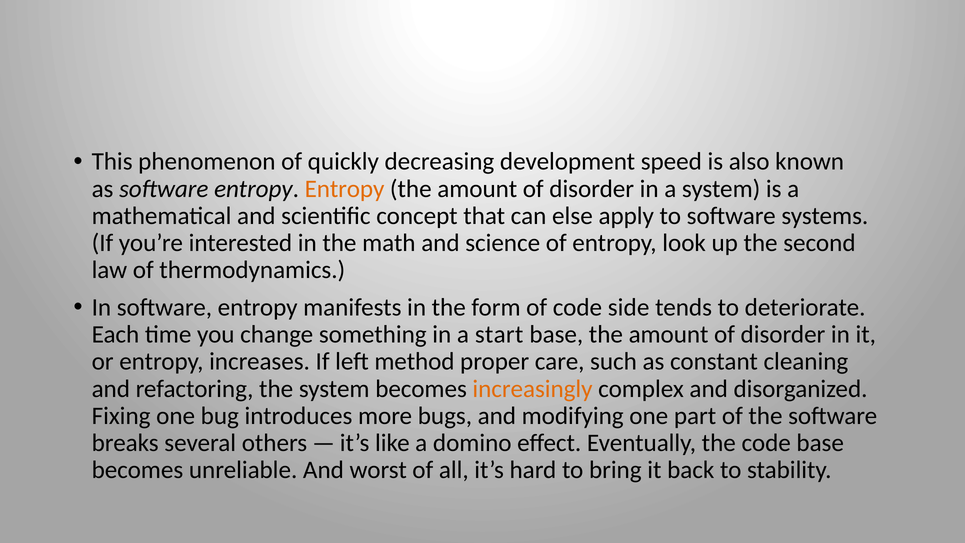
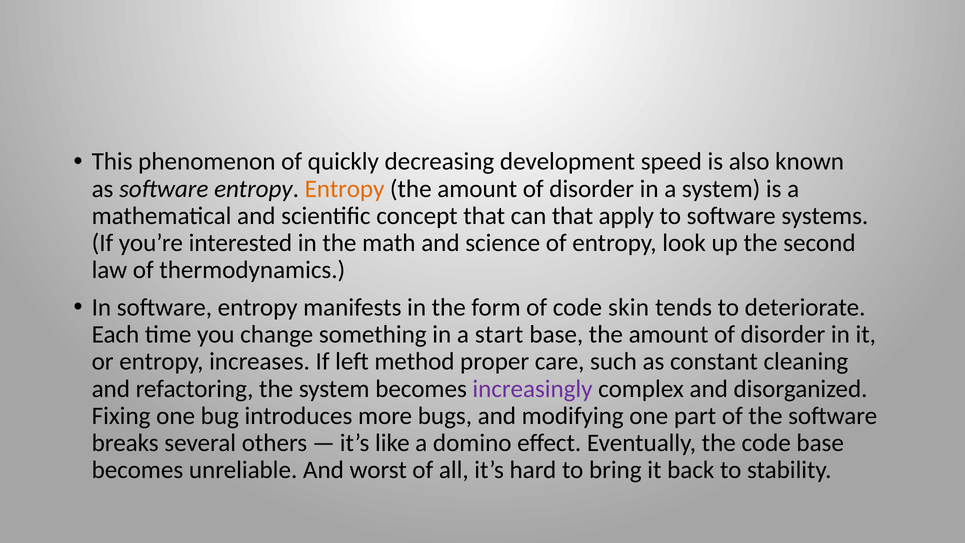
can else: else -> that
side: side -> skin
increasingly colour: orange -> purple
